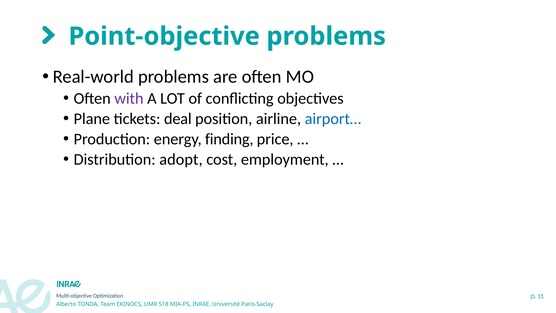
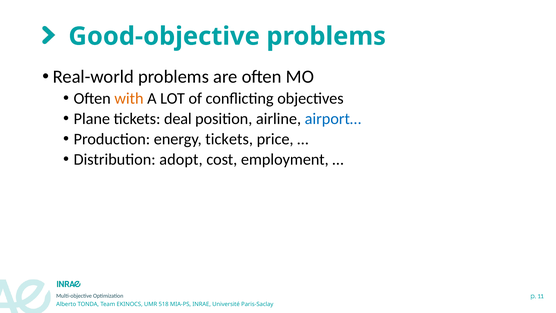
Point-objective: Point-objective -> Good-objective
with colour: purple -> orange
energy finding: finding -> tickets
